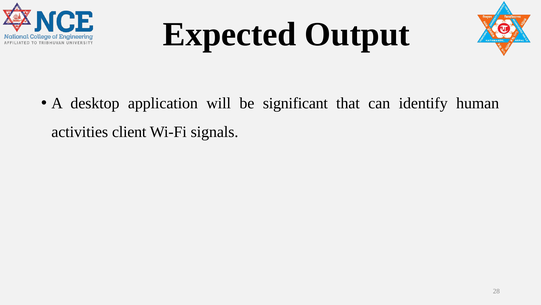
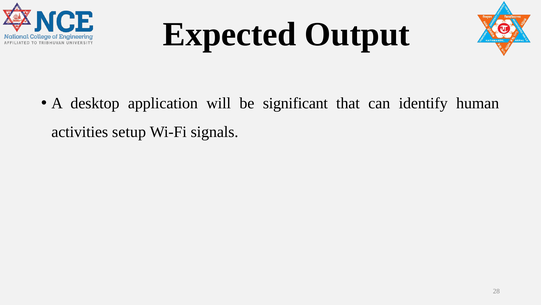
client: client -> setup
